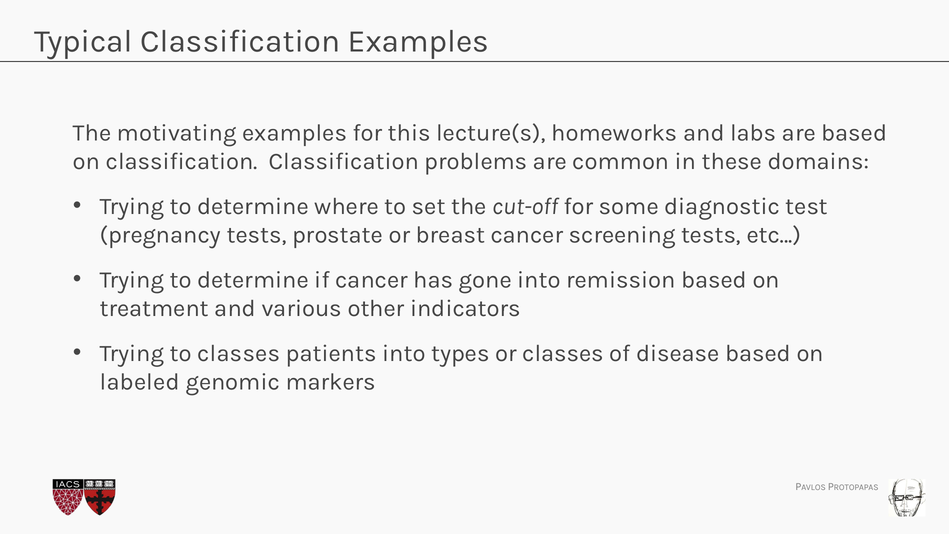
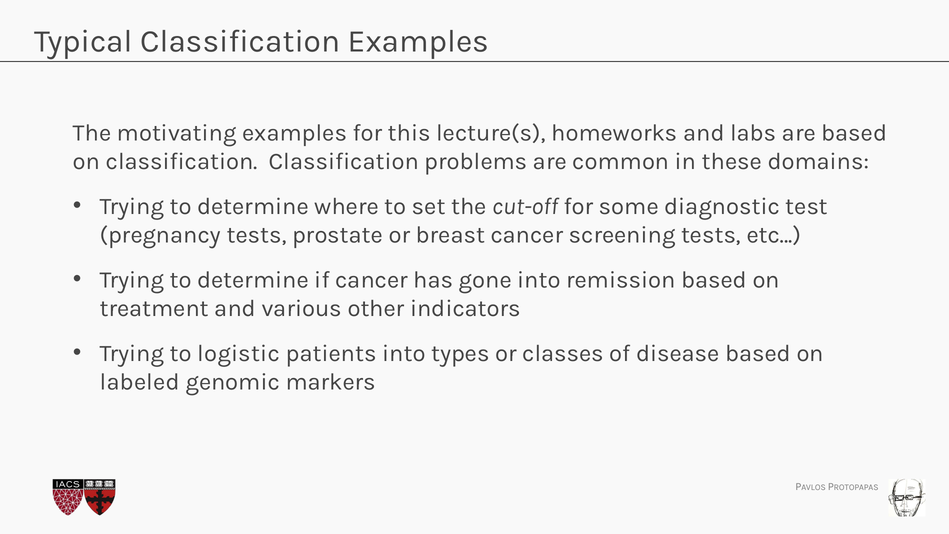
to classes: classes -> logistic
